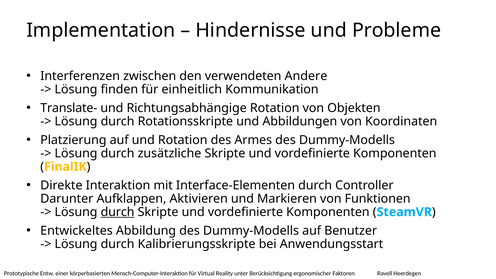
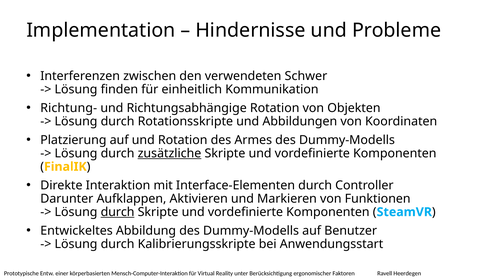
Andere: Andere -> Schwer
Translate-: Translate- -> Richtung-
zusätzliche underline: none -> present
